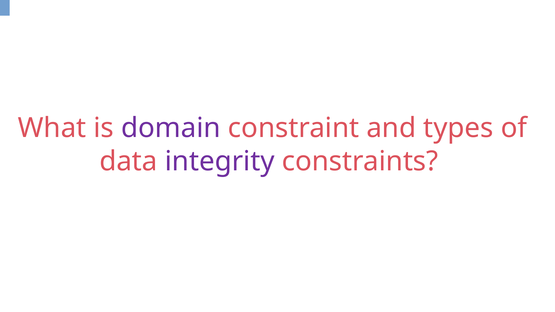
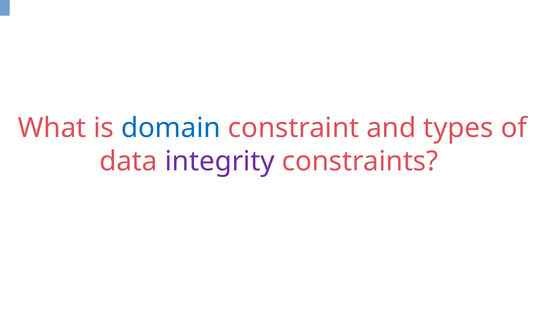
domain colour: purple -> blue
